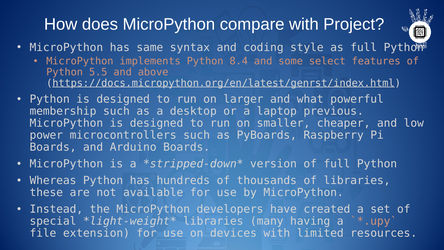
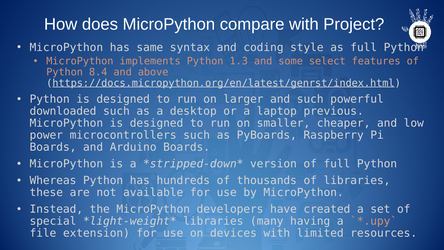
8.4: 8.4 -> 1.3
5.5: 5.5 -> 8.4
and what: what -> such
membership: membership -> downloaded
